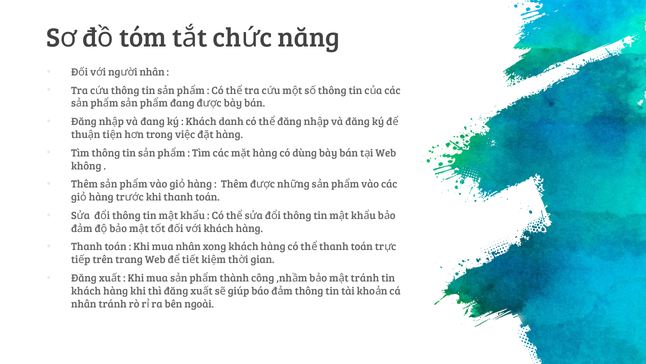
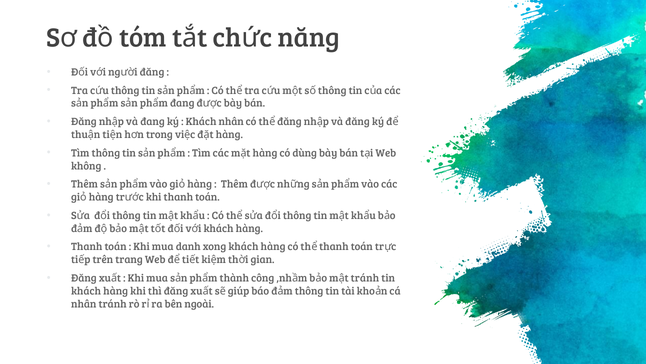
nhân at (152, 72): nhân -> đăng
Khách danh: danh -> nhân
mua nhân: nhân -> danh
